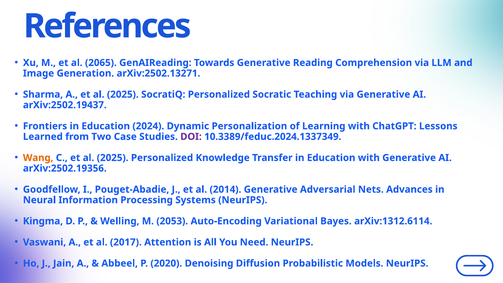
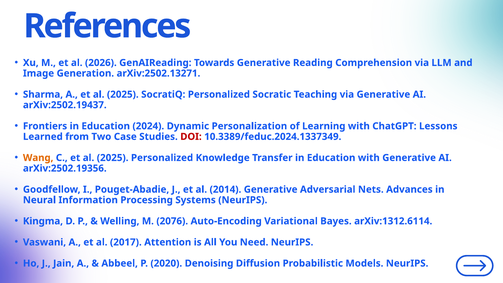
2065: 2065 -> 2026
DOI colour: purple -> red
2053: 2053 -> 2076
